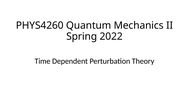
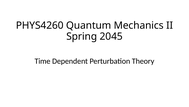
2022: 2022 -> 2045
